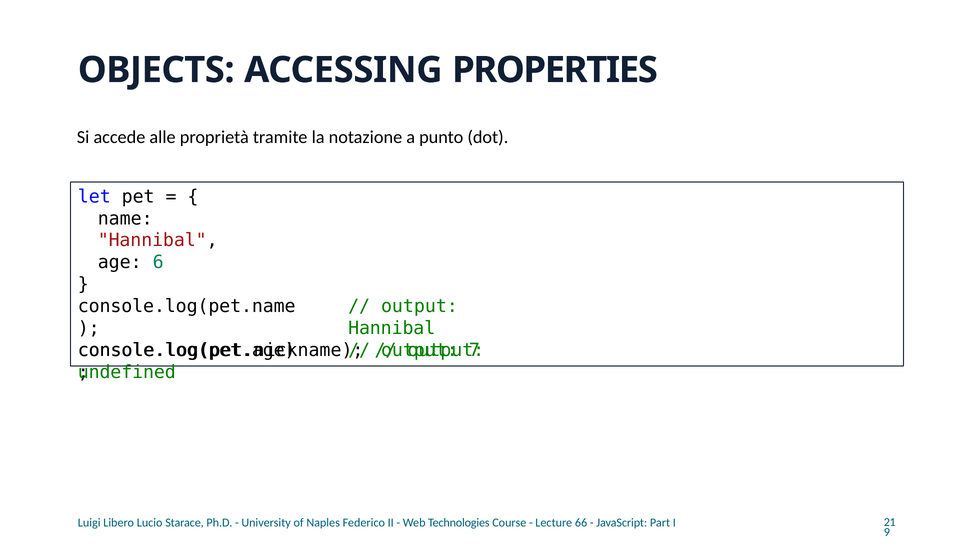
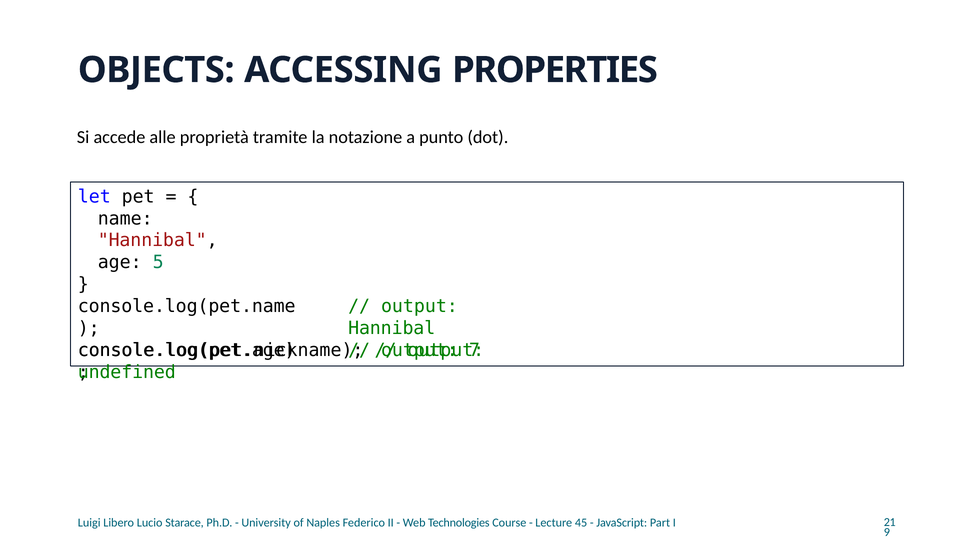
6: 6 -> 5
66: 66 -> 45
